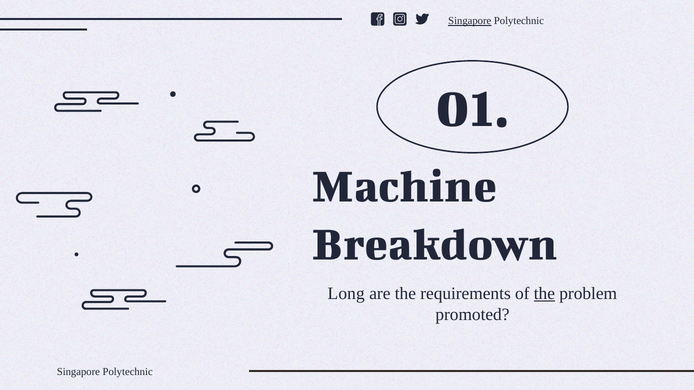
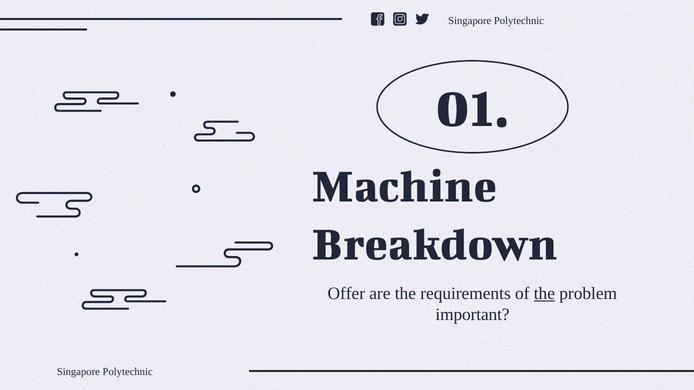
Singapore at (470, 21) underline: present -> none
Long: Long -> Offer
promoted: promoted -> important
